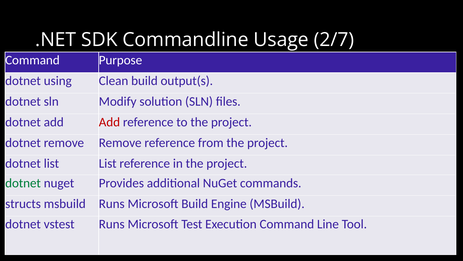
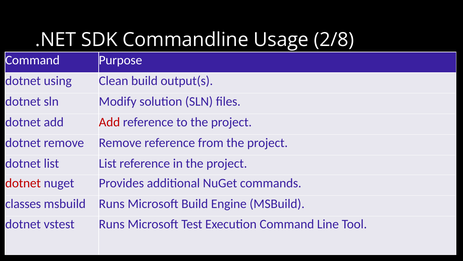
2/7: 2/7 -> 2/8
dotnet at (23, 183) colour: green -> red
structs: structs -> classes
